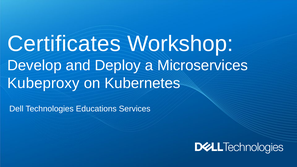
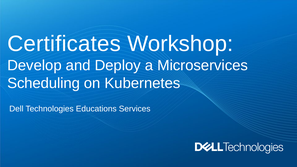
Kubeproxy: Kubeproxy -> Scheduling
